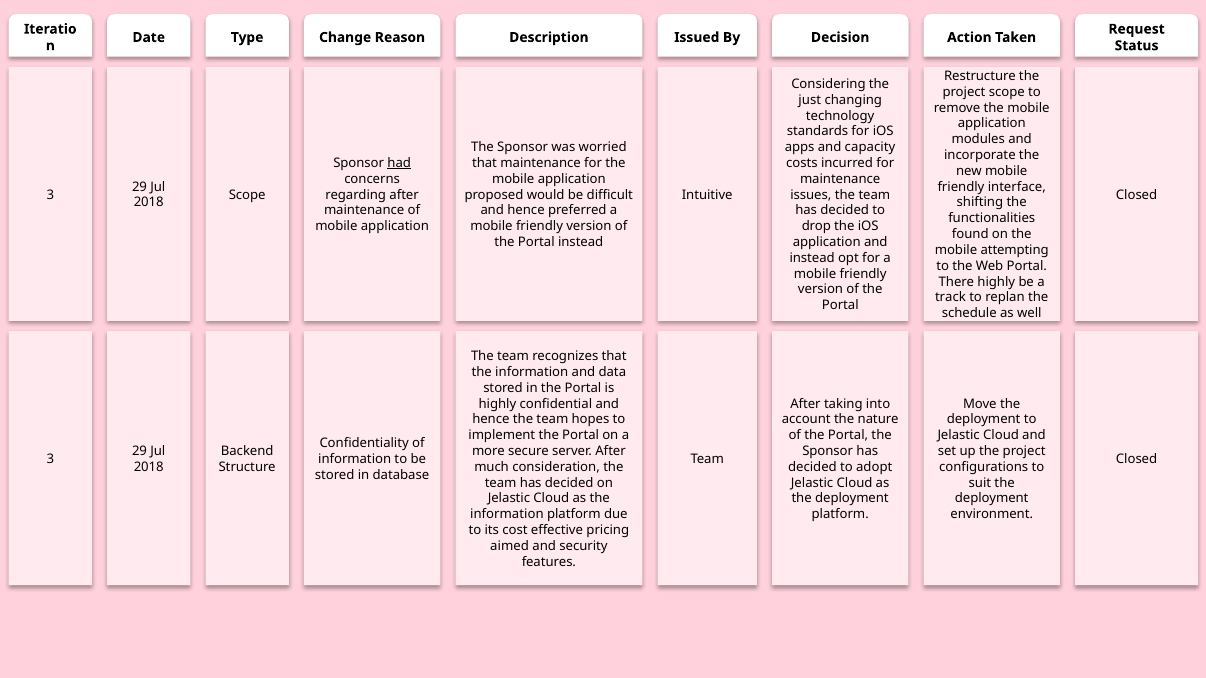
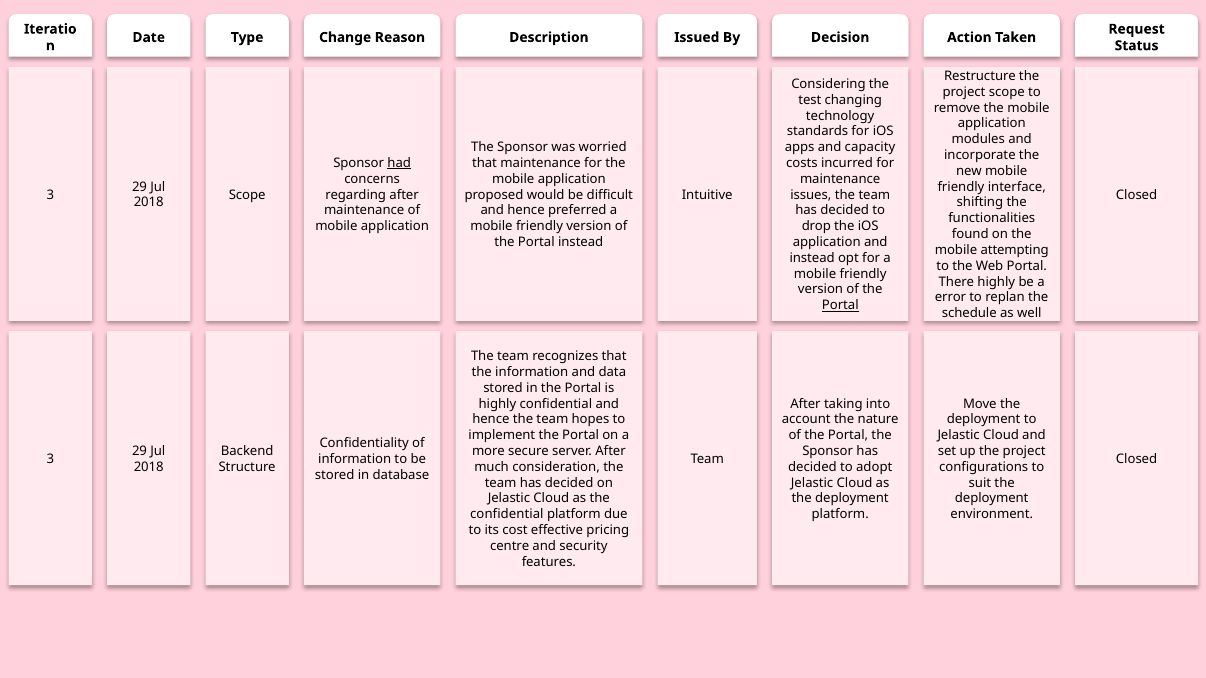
just: just -> test
track: track -> error
Portal at (840, 306) underline: none -> present
information at (507, 515): information -> confidential
aimed: aimed -> centre
